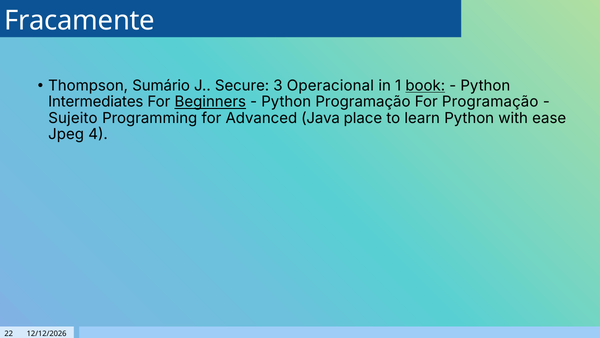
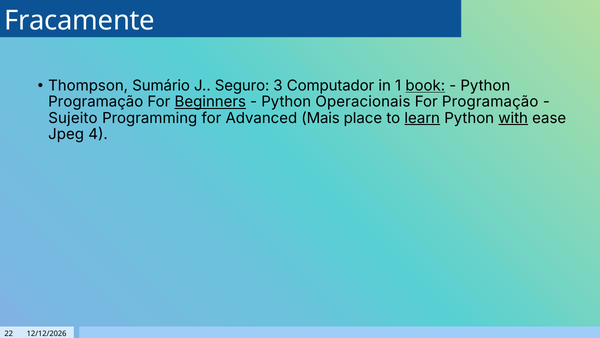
Secure: Secure -> Seguro
Operacional: Operacional -> Computador
Intermediates at (96, 102): Intermediates -> Programação
Python Programação: Programação -> Operacionais
Java: Java -> Mais
learn underline: none -> present
with underline: none -> present
